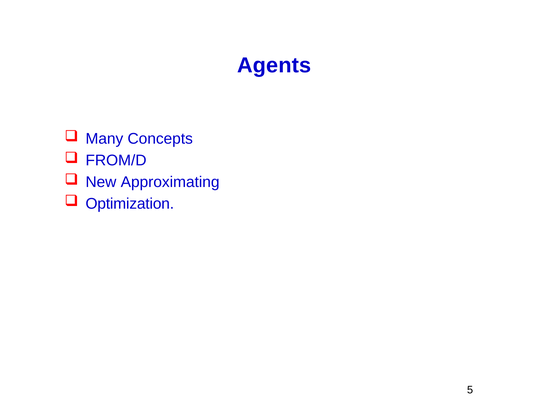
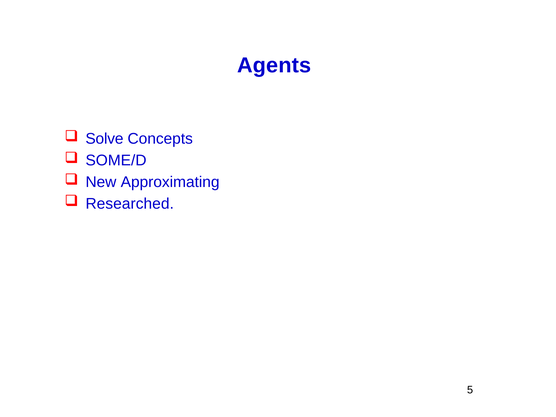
Many: Many -> Solve
FROM/D: FROM/D -> SOME/D
Optimization: Optimization -> Researched
